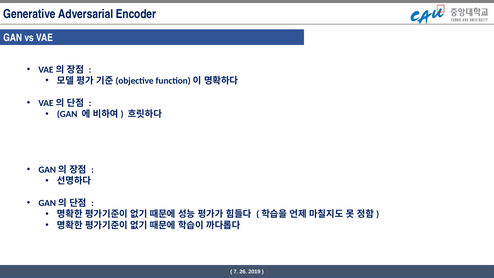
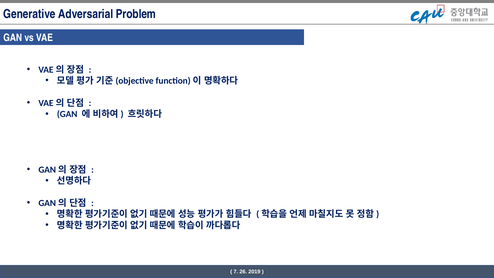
Encoder: Encoder -> Problem
